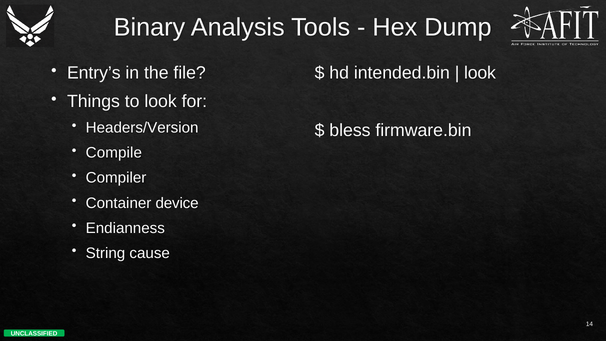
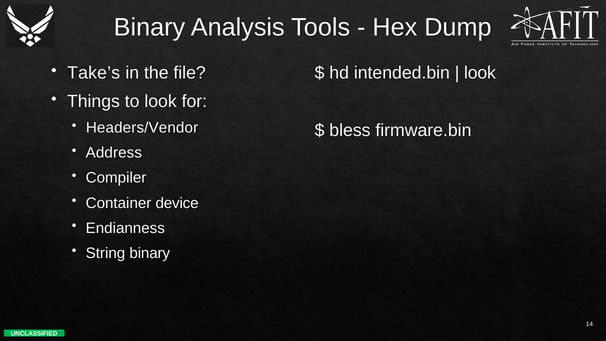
Entry’s: Entry’s -> Take’s
Headers/Version: Headers/Version -> Headers/Vendor
Compile: Compile -> Address
String cause: cause -> binary
